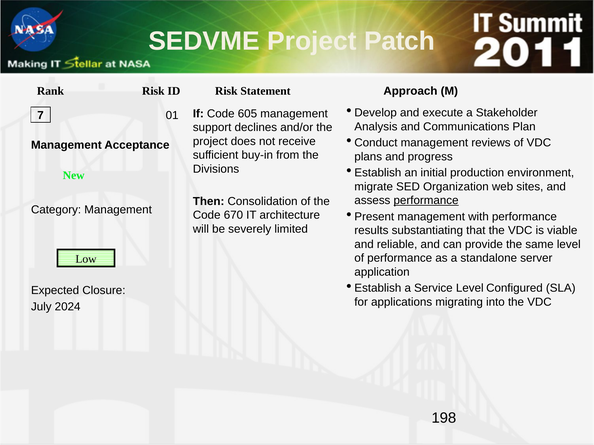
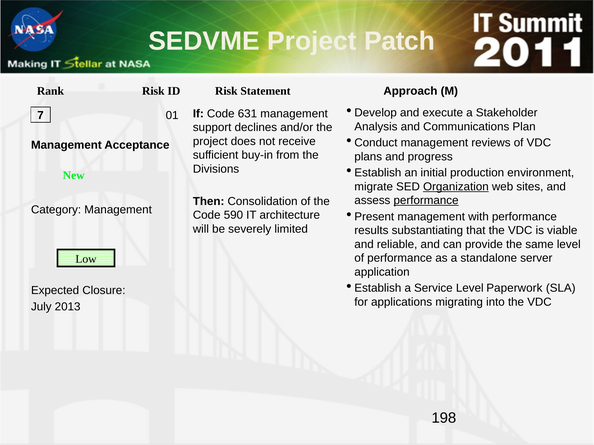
605: 605 -> 631
Organization underline: none -> present
670: 670 -> 590
Configured: Configured -> Paperwork
2024: 2024 -> 2013
